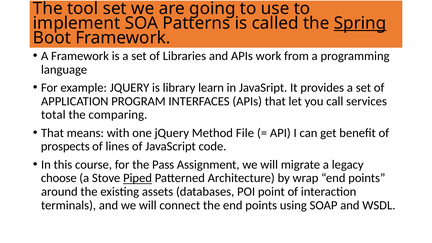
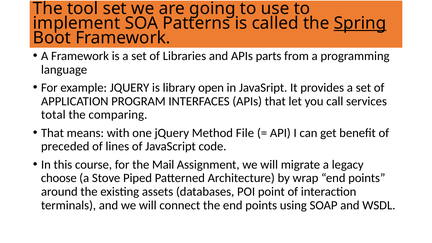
work: work -> parts
learn: learn -> open
prospects: prospects -> preceded
Pass: Pass -> Mail
Piped underline: present -> none
